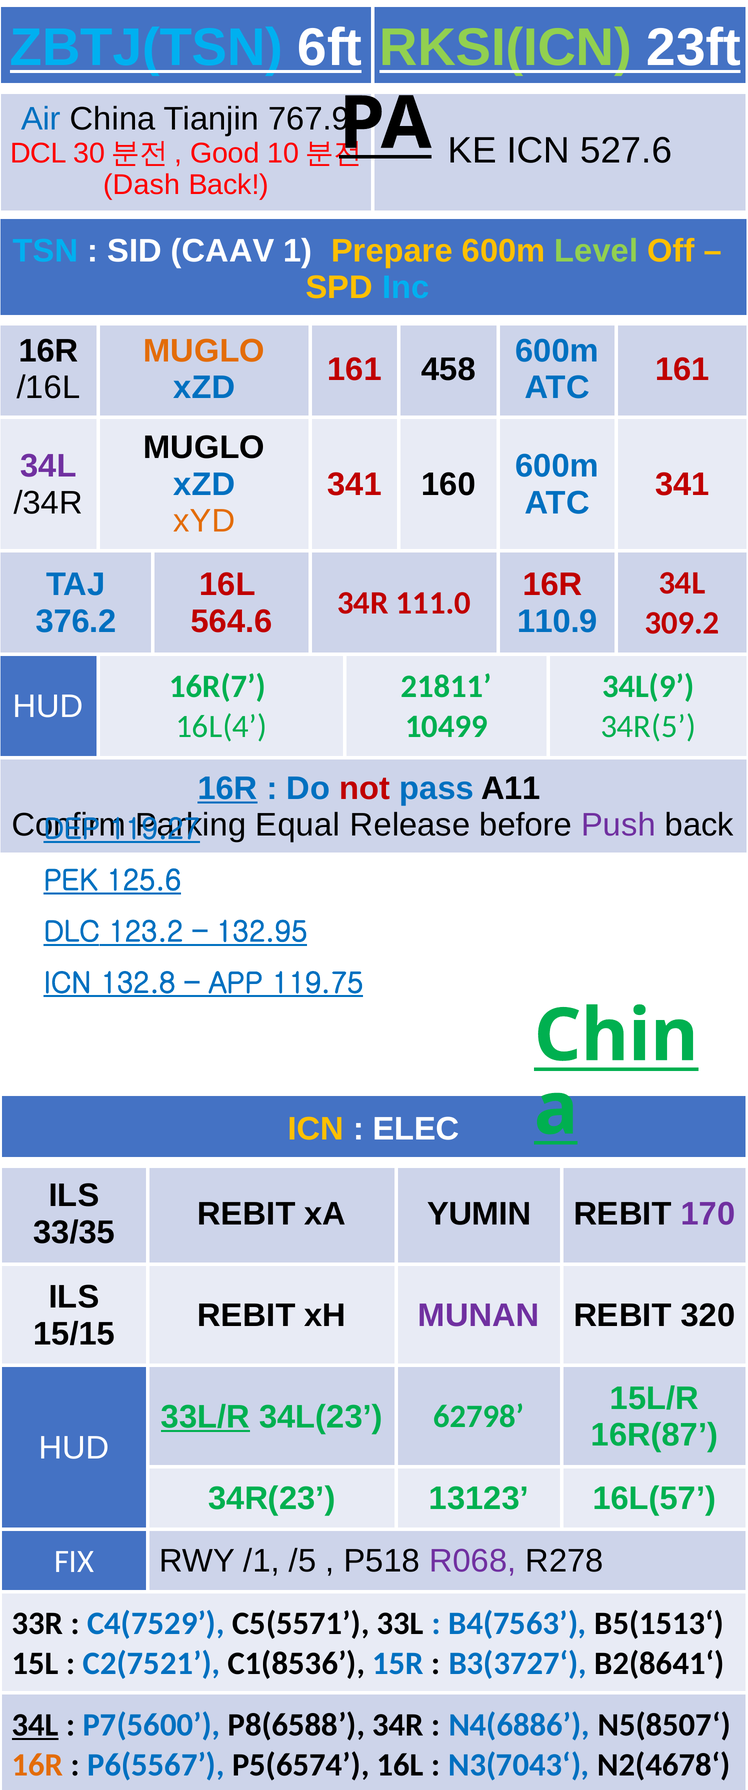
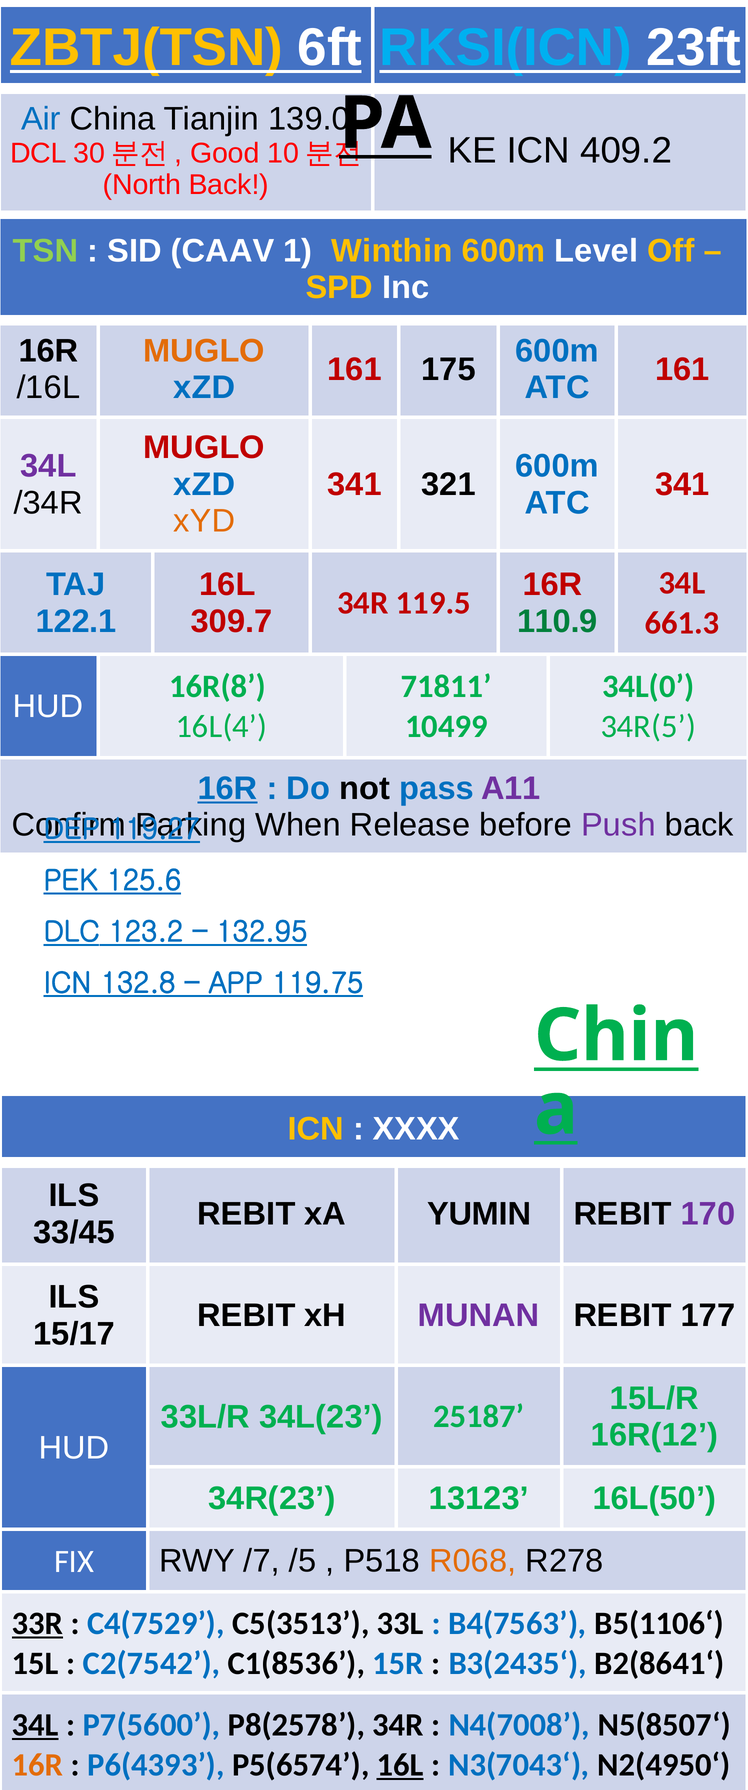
ZBTJ(TSN colour: light blue -> yellow
RKSI(ICN colour: light green -> light blue
767.9: 767.9 -> 139.0
527.6: 527.6 -> 409.2
Dash: Dash -> North
TSN colour: light blue -> light green
Prepare: Prepare -> Winthin
Level colour: light green -> white
Inc colour: light blue -> white
458: 458 -> 175
MUGLO at (204, 448) colour: black -> red
160: 160 -> 321
111.0: 111.0 -> 119.5
376.2: 376.2 -> 122.1
564.6: 564.6 -> 309.7
110.9 colour: blue -> green
309.2: 309.2 -> 661.3
16R(7: 16R(7 -> 16R(8
21811: 21811 -> 71811
34L(9: 34L(9 -> 34L(0
not colour: red -> black
A11 colour: black -> purple
Equal: Equal -> When
ELEC: ELEC -> XXXX
33/35: 33/35 -> 33/45
320: 320 -> 177
15/15: 15/15 -> 15/17
33L/R underline: present -> none
62798: 62798 -> 25187
16R(87: 16R(87 -> 16R(12
16L(57: 16L(57 -> 16L(50
/1: /1 -> /7
R068 colour: purple -> orange
33R underline: none -> present
C5(5571: C5(5571 -> C5(3513
B5(1513‘: B5(1513‘ -> B5(1106‘
C2(7521: C2(7521 -> C2(7542
B3(3727‘: B3(3727‘ -> B3(2435‘
P8(6588: P8(6588 -> P8(2578
N4(6886: N4(6886 -> N4(7008
P6(5567: P6(5567 -> P6(4393
16L at (400, 1765) underline: none -> present
N2(4678‘: N2(4678‘ -> N2(4950‘
